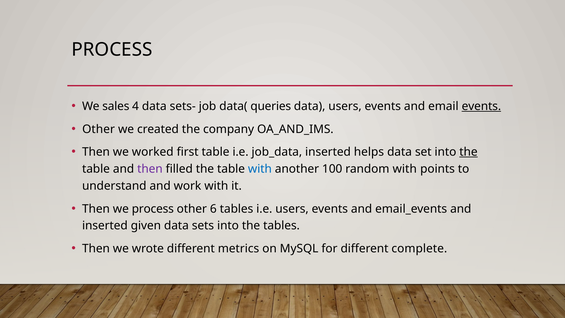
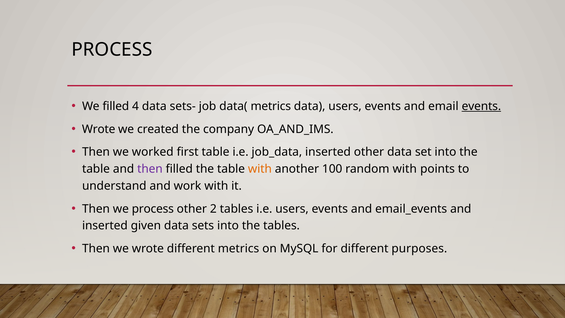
We sales: sales -> filled
data( queries: queries -> metrics
Other at (99, 129): Other -> Wrote
inserted helps: helps -> other
the at (468, 152) underline: present -> none
with at (260, 169) colour: blue -> orange
6: 6 -> 2
complete: complete -> purposes
